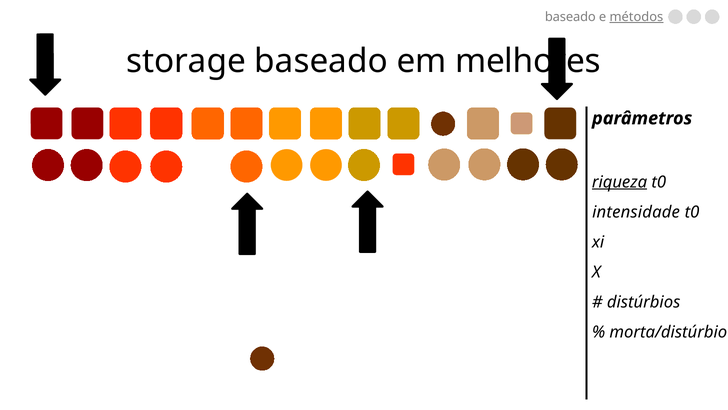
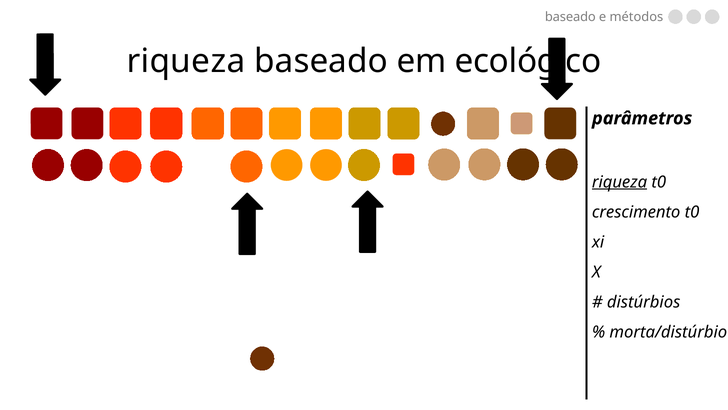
métodos underline: present -> none
storage at (186, 61): storage -> riqueza
melhores: melhores -> ecológico
intensidade: intensidade -> crescimento
